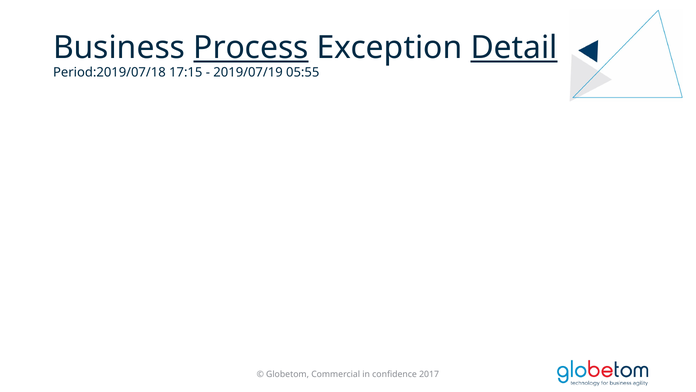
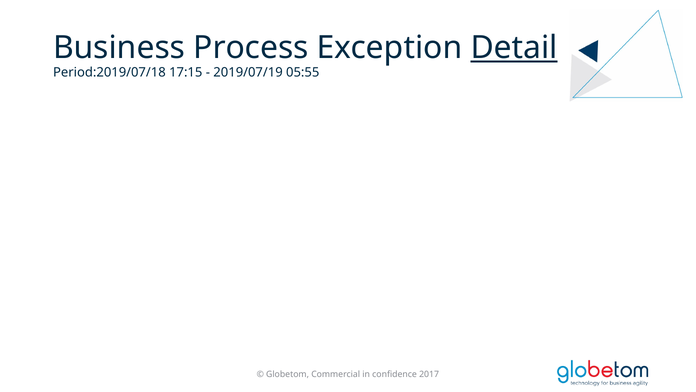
Process underline: present -> none
